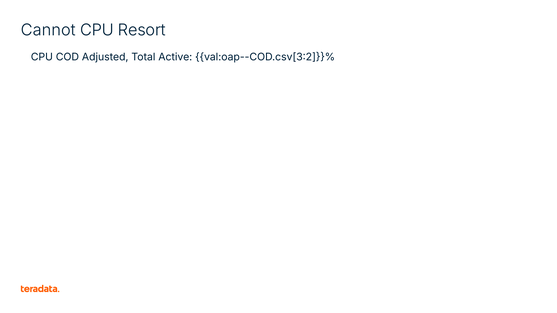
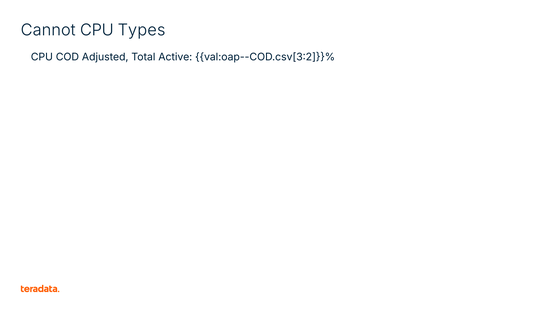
Resort: Resort -> Types
